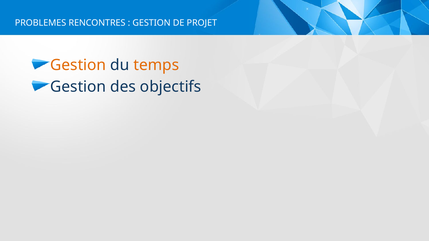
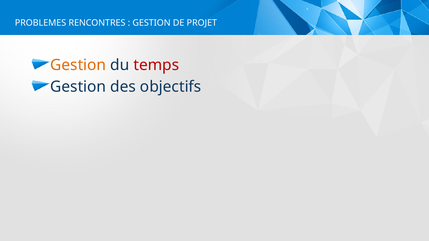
temps colour: orange -> red
